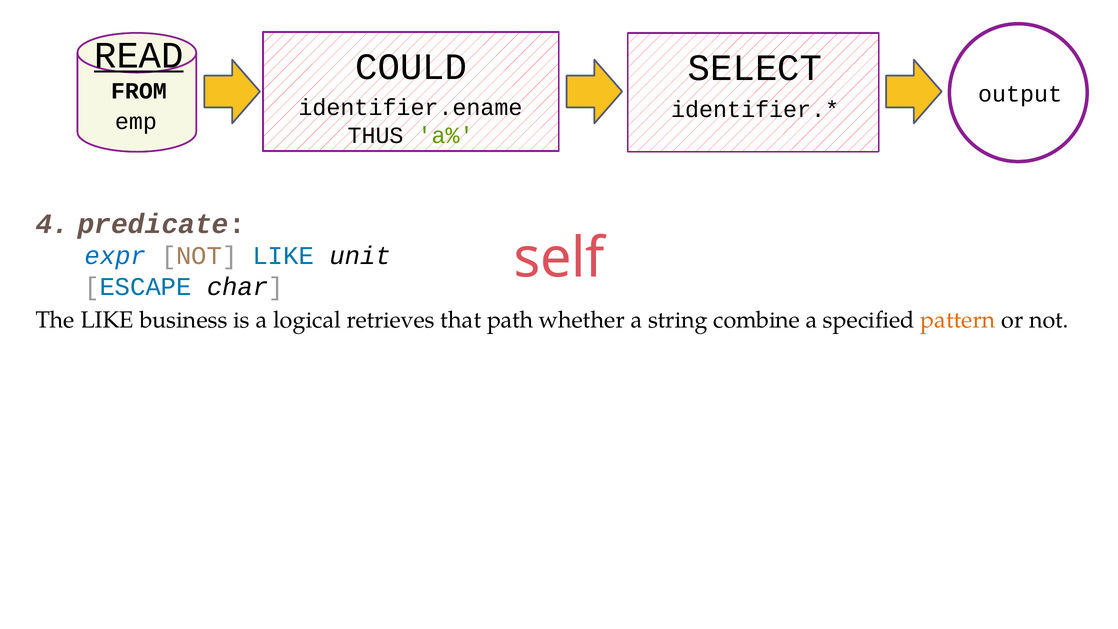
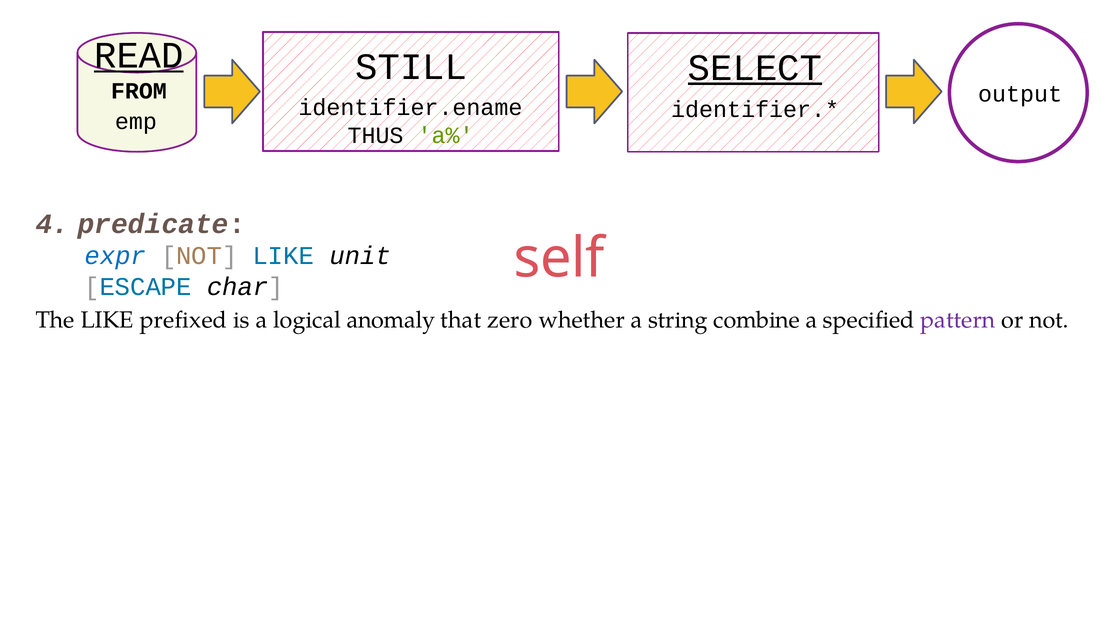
COULD: COULD -> STILL
SELECT underline: none -> present
business: business -> prefixed
retrieves: retrieves -> anomaly
path: path -> zero
pattern colour: orange -> purple
